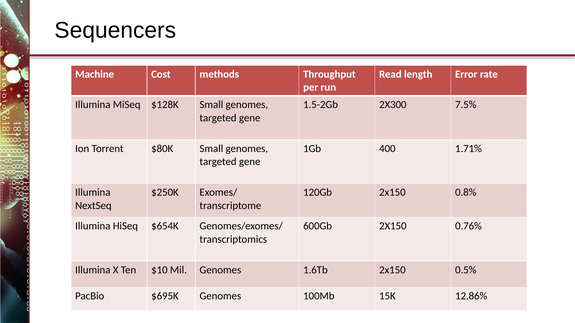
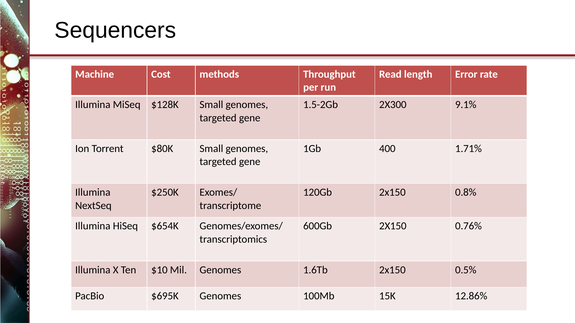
7.5%: 7.5% -> 9.1%
